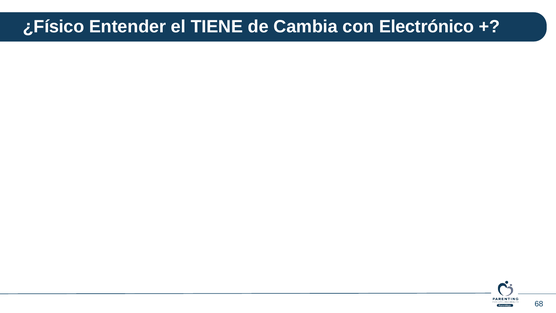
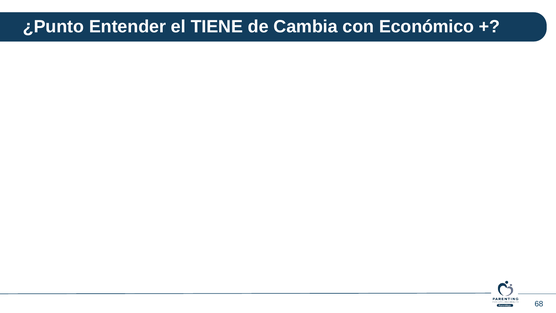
¿Físico: ¿Físico -> ¿Punto
Electrónico: Electrónico -> Económico
